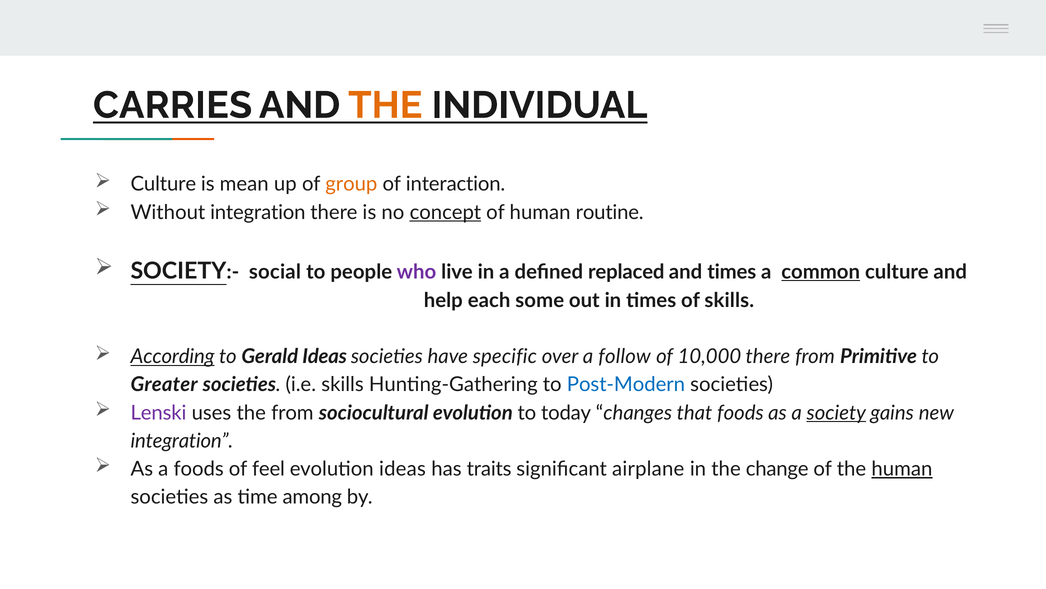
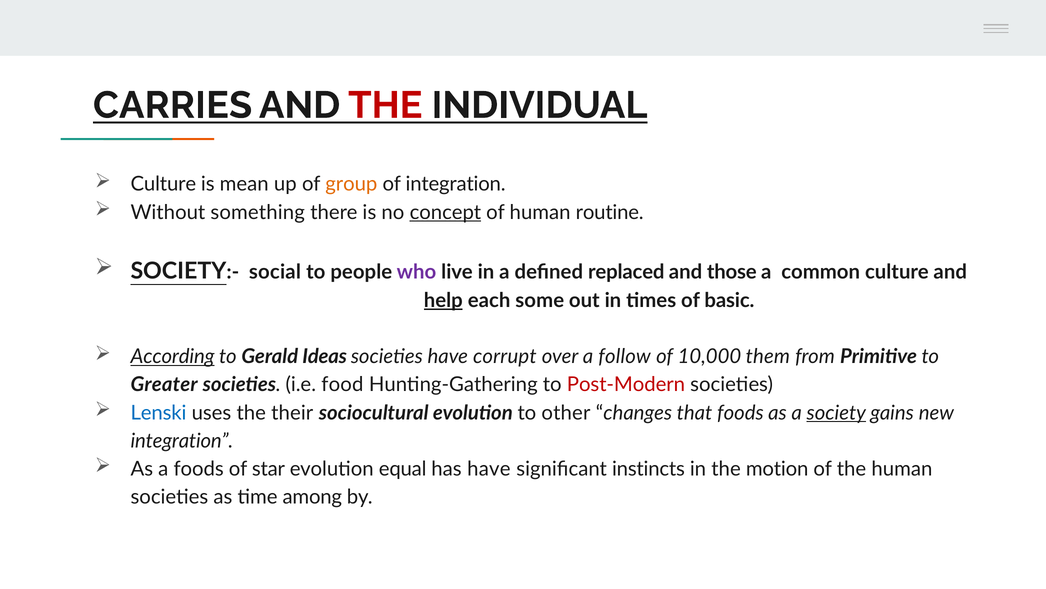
THE at (385, 105) colour: orange -> red
of interaction: interaction -> integration
Without integration: integration -> something
and times: times -> those
common underline: present -> none
help underline: none -> present
of skills: skills -> basic
specific: specific -> corrupt
10,000 there: there -> them
i.e skills: skills -> food
Post-Modern colour: blue -> red
Lenski colour: purple -> blue
the from: from -> their
today: today -> other
feel: feel -> star
evolution ideas: ideas -> equal
has traits: traits -> have
airplane: airplane -> instincts
change: change -> motion
human at (902, 468) underline: present -> none
